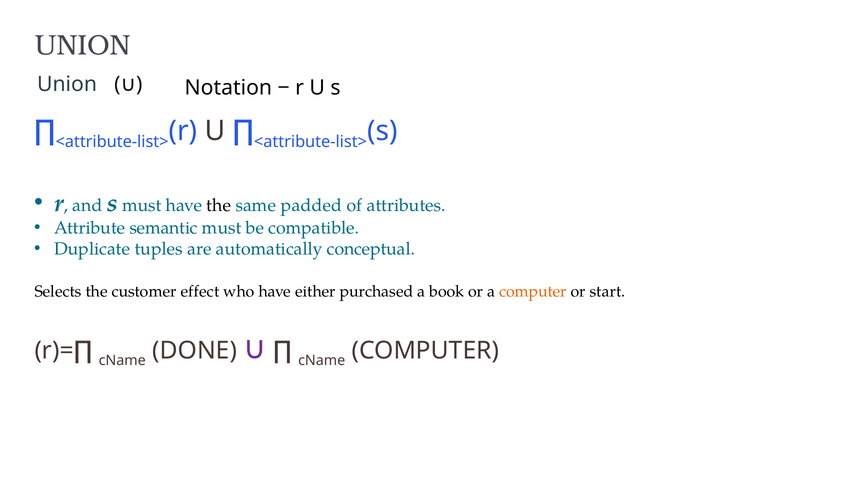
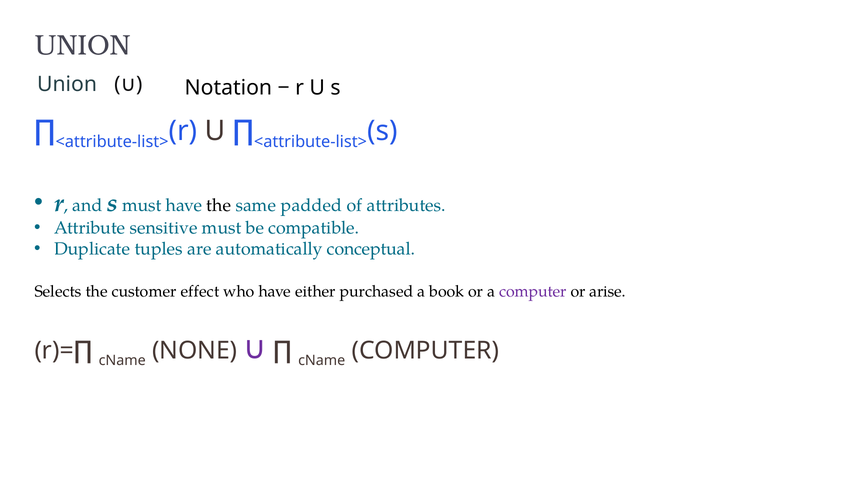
semantic: semantic -> sensitive
computer at (533, 292) colour: orange -> purple
start: start -> arise
DONE: DONE -> NONE
